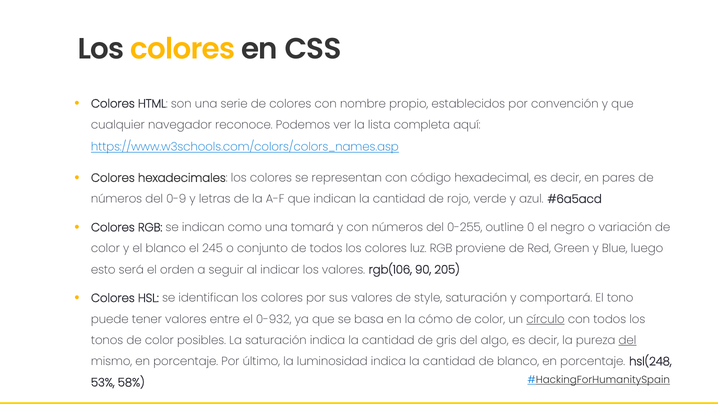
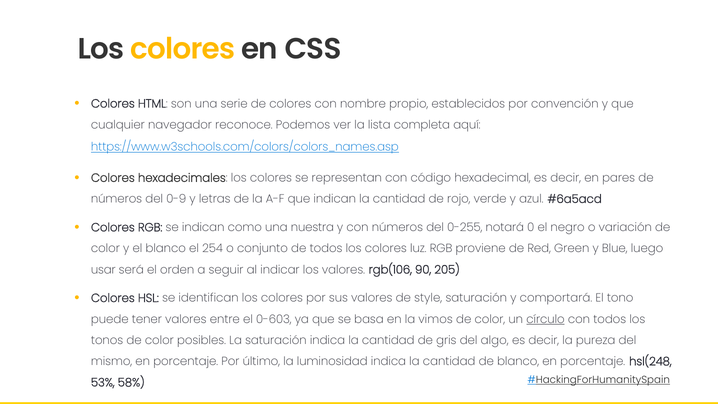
tomará: tomará -> nuestra
outline: outline -> notará
245: 245 -> 254
esto: esto -> usar
0-932: 0-932 -> 0-603
cómo: cómo -> vimos
del at (627, 340) underline: present -> none
